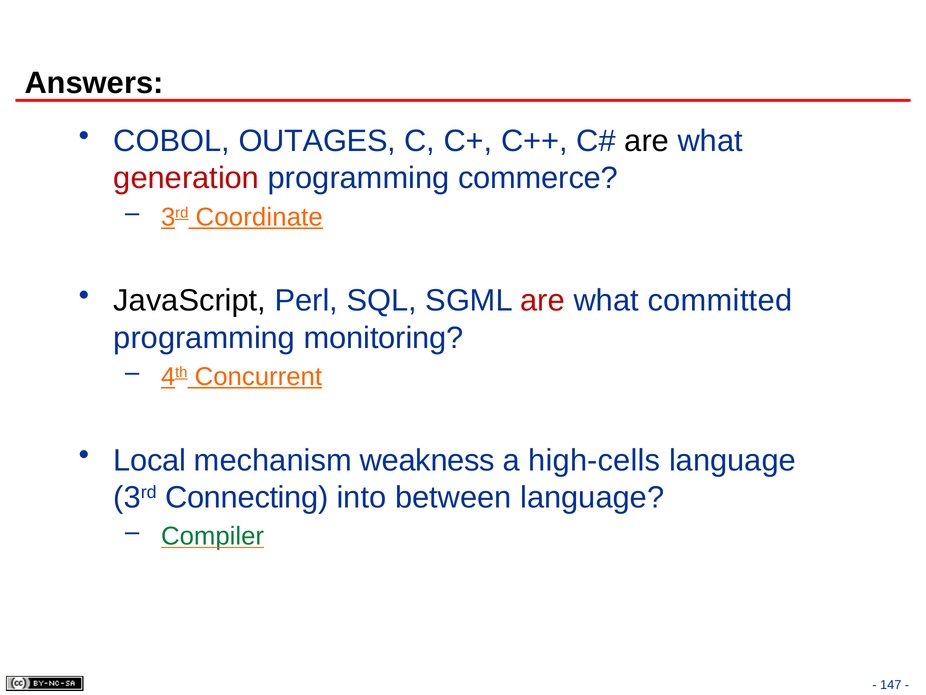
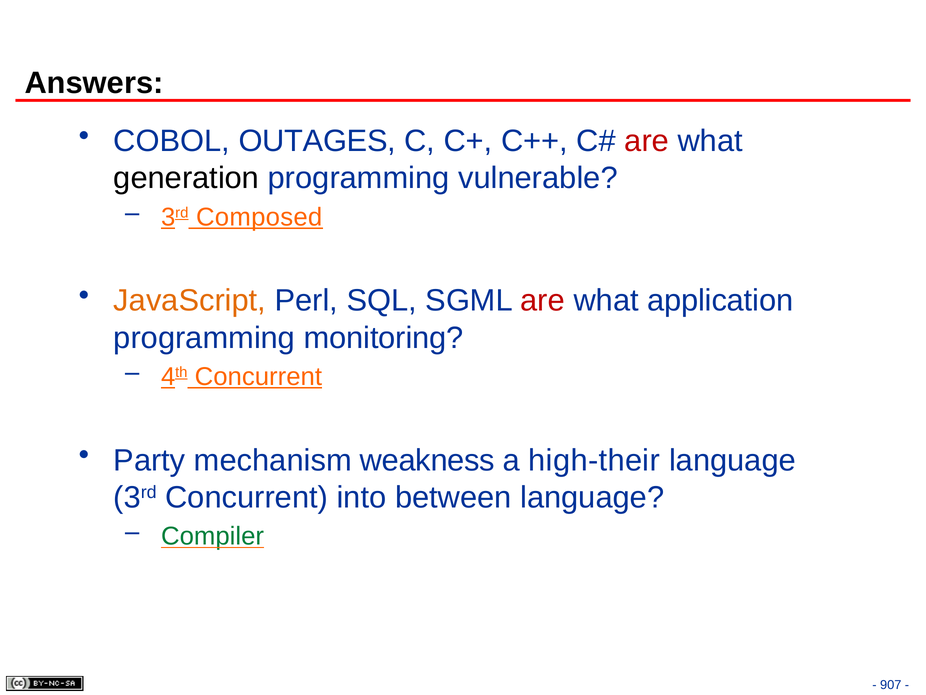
are at (647, 141) colour: black -> red
generation colour: red -> black
commerce: commerce -> vulnerable
Coordinate: Coordinate -> Composed
JavaScript colour: black -> orange
committed: committed -> application
Local: Local -> Party
high-cells: high-cells -> high-their
3rd Connecting: Connecting -> Concurrent
147: 147 -> 907
